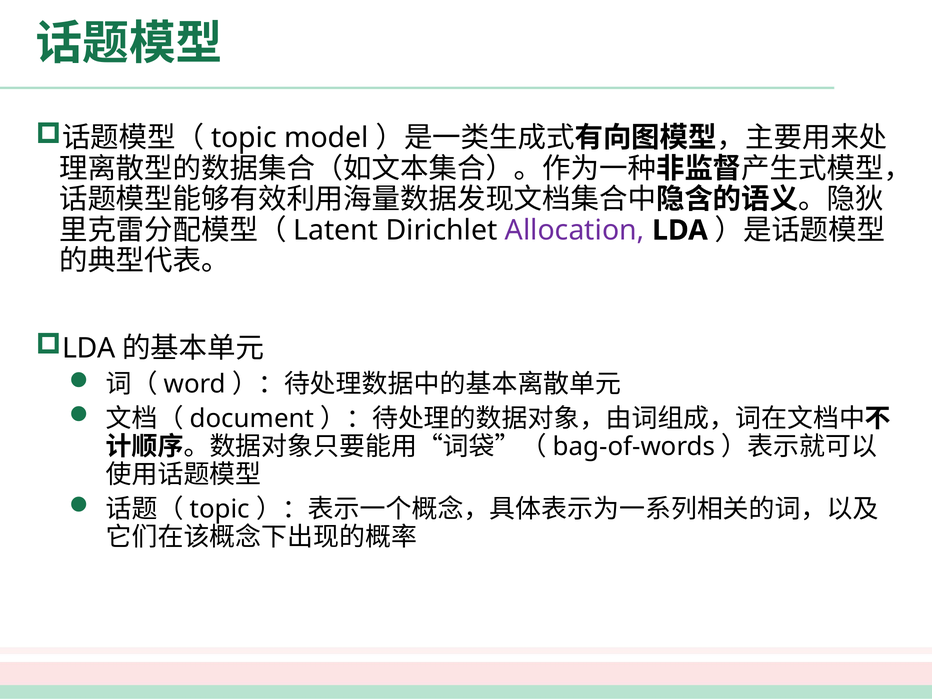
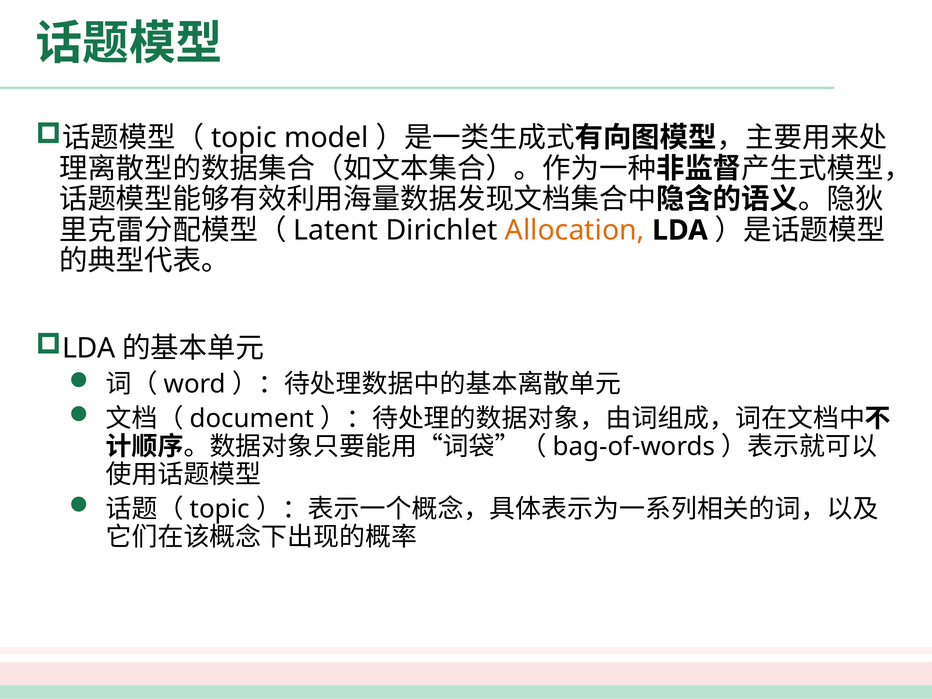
Allocation colour: purple -> orange
